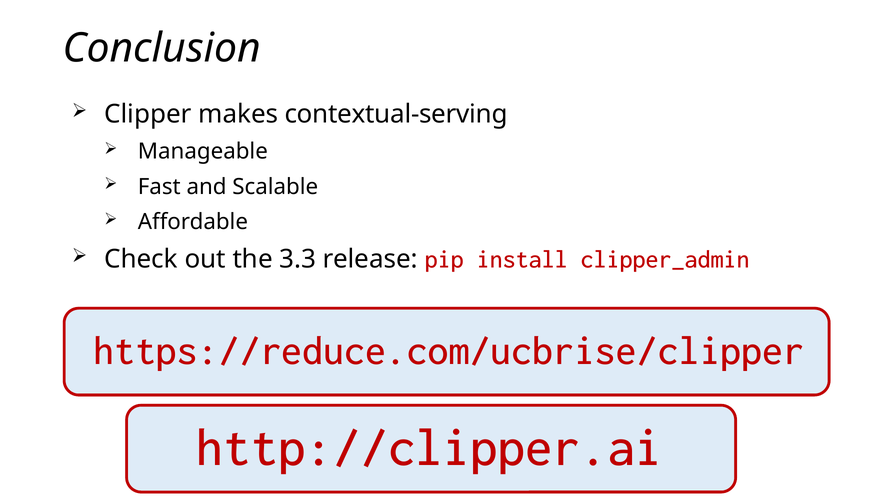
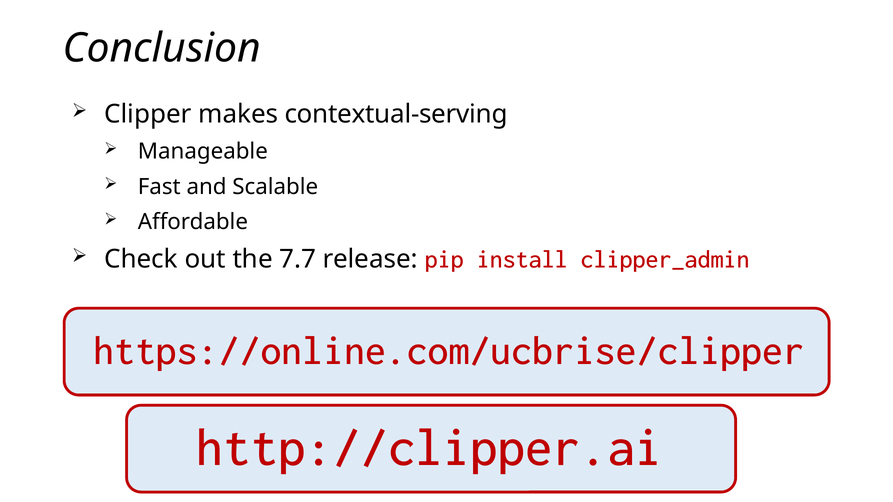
3.3: 3.3 -> 7.7
https://reduce.com/ucbrise/clipper: https://reduce.com/ucbrise/clipper -> https://online.com/ucbrise/clipper
